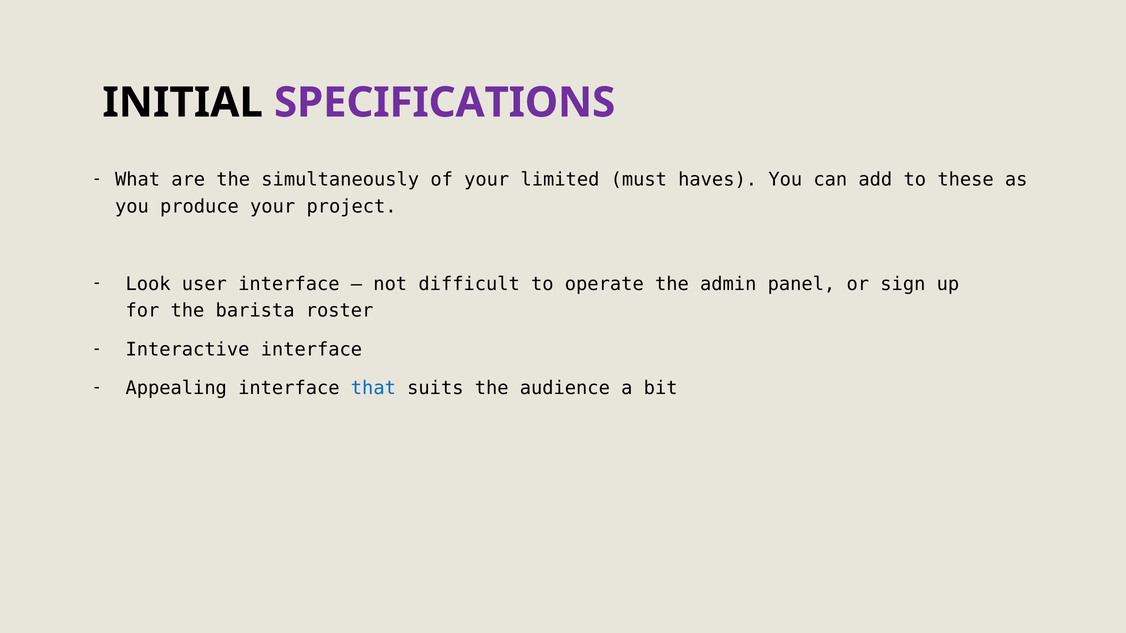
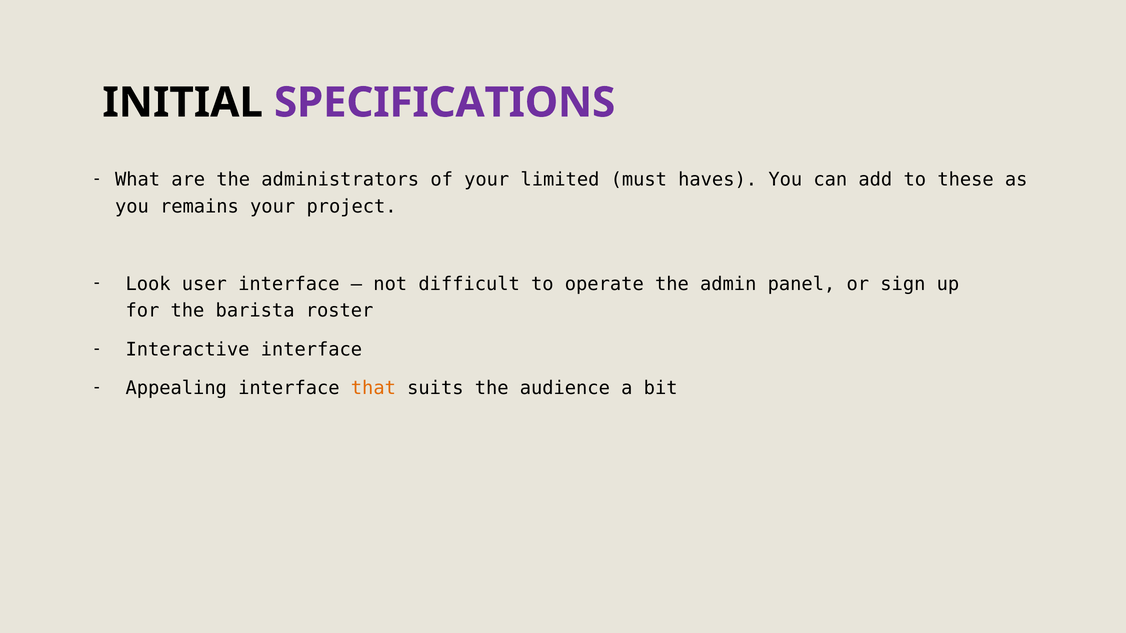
simultaneously: simultaneously -> administrators
produce: produce -> remains
that colour: blue -> orange
